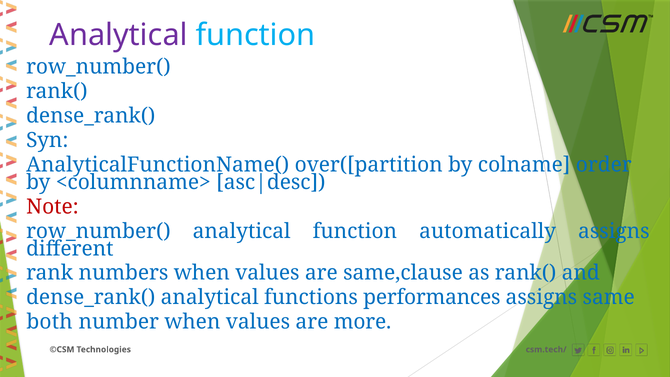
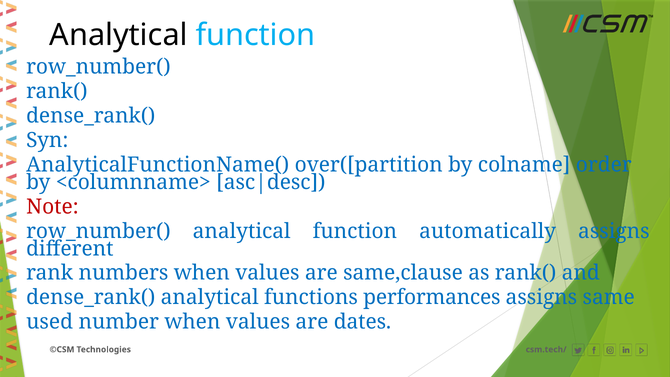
Analytical at (119, 35) colour: purple -> black
both: both -> used
more: more -> dates
